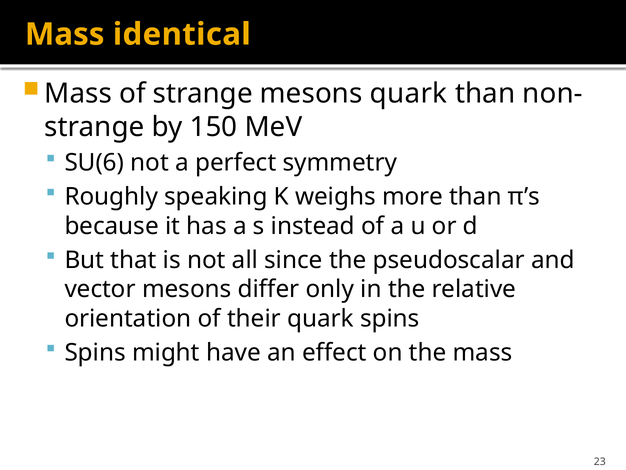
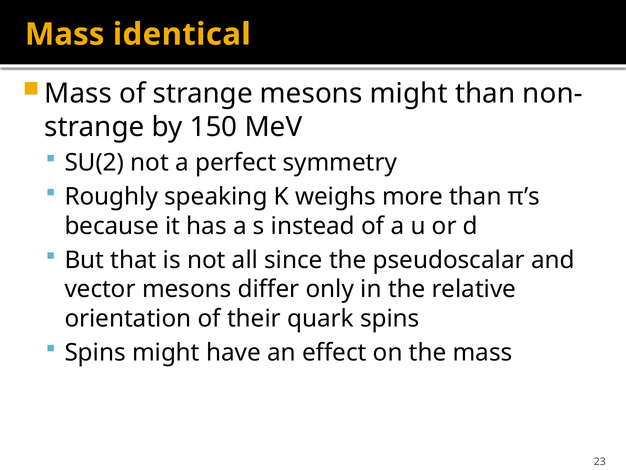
mesons quark: quark -> might
SU(6: SU(6 -> SU(2
